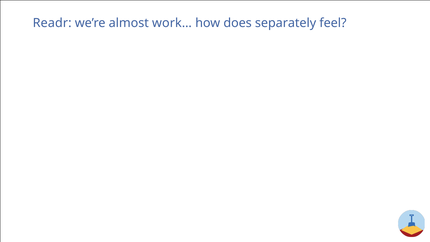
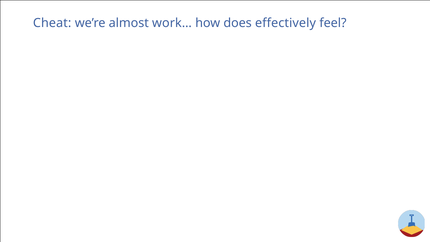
Readr: Readr -> Cheat
separately: separately -> effectively
